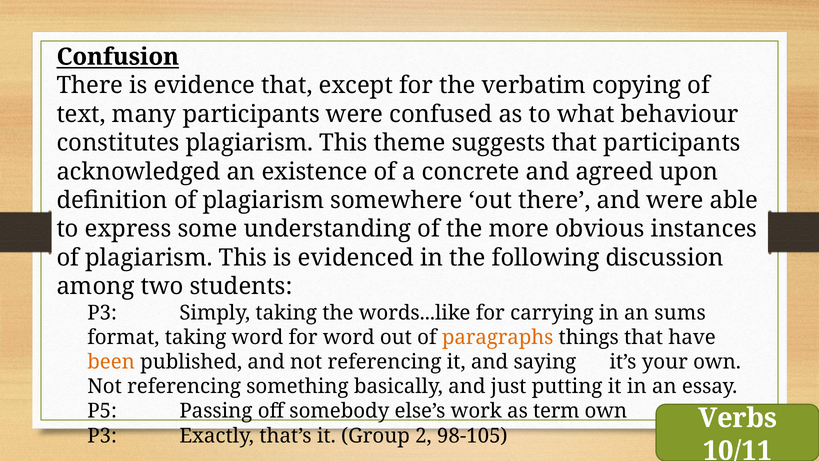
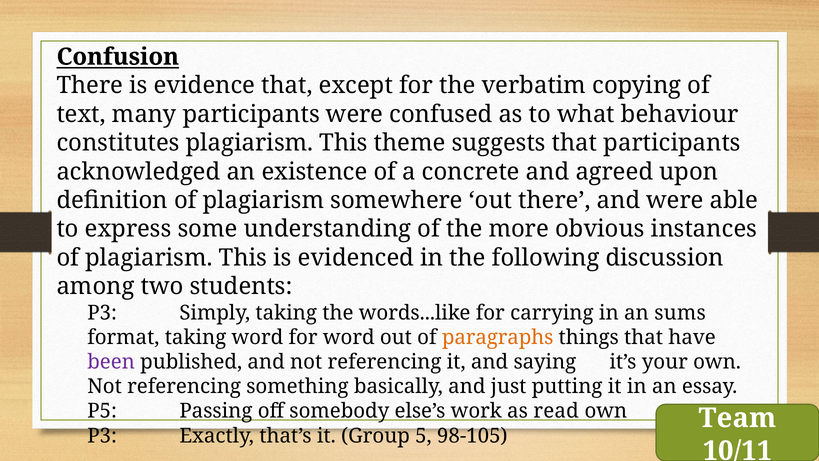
been colour: orange -> purple
term: term -> read
Verbs: Verbs -> Team
2: 2 -> 5
